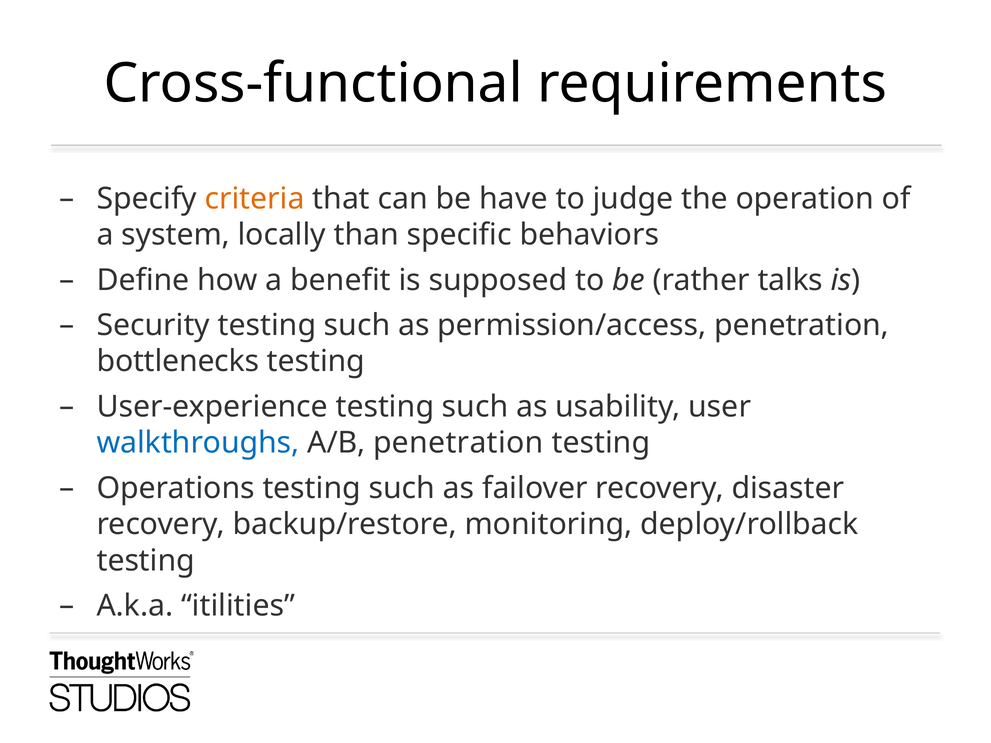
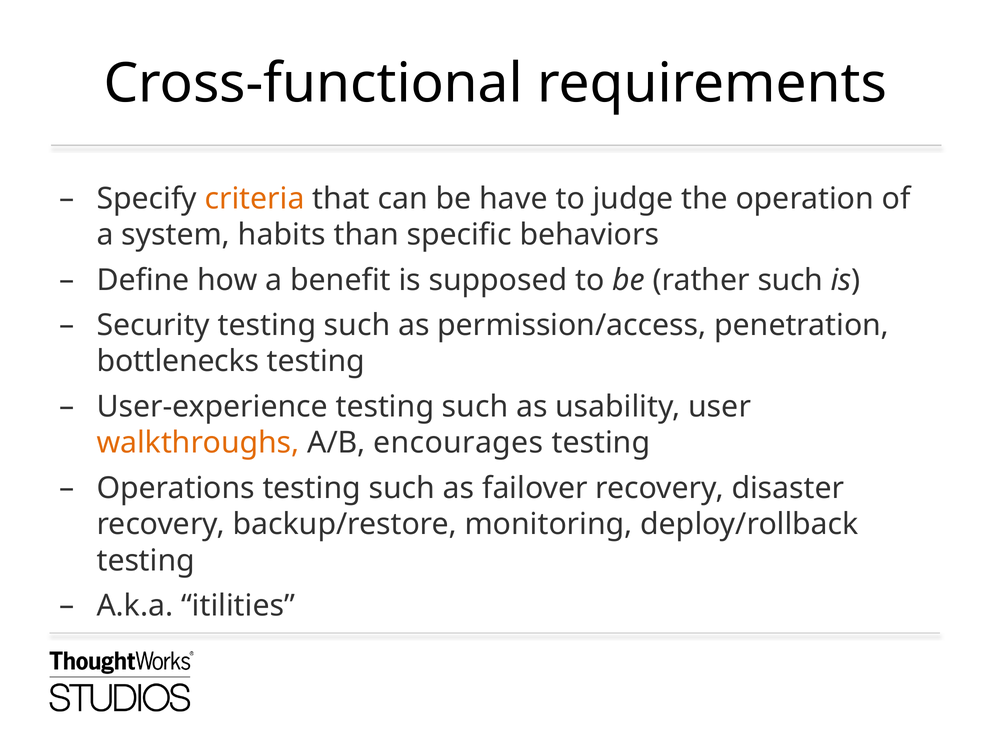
locally: locally -> habits
rather talks: talks -> such
walkthroughs colour: blue -> orange
A/B penetration: penetration -> encourages
